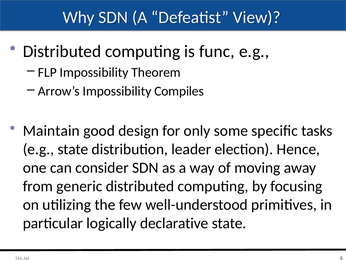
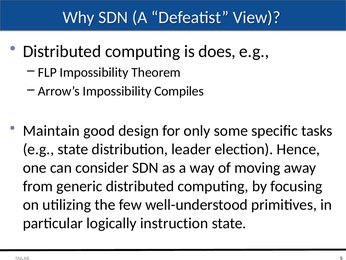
func: func -> does
declarative: declarative -> instruction
